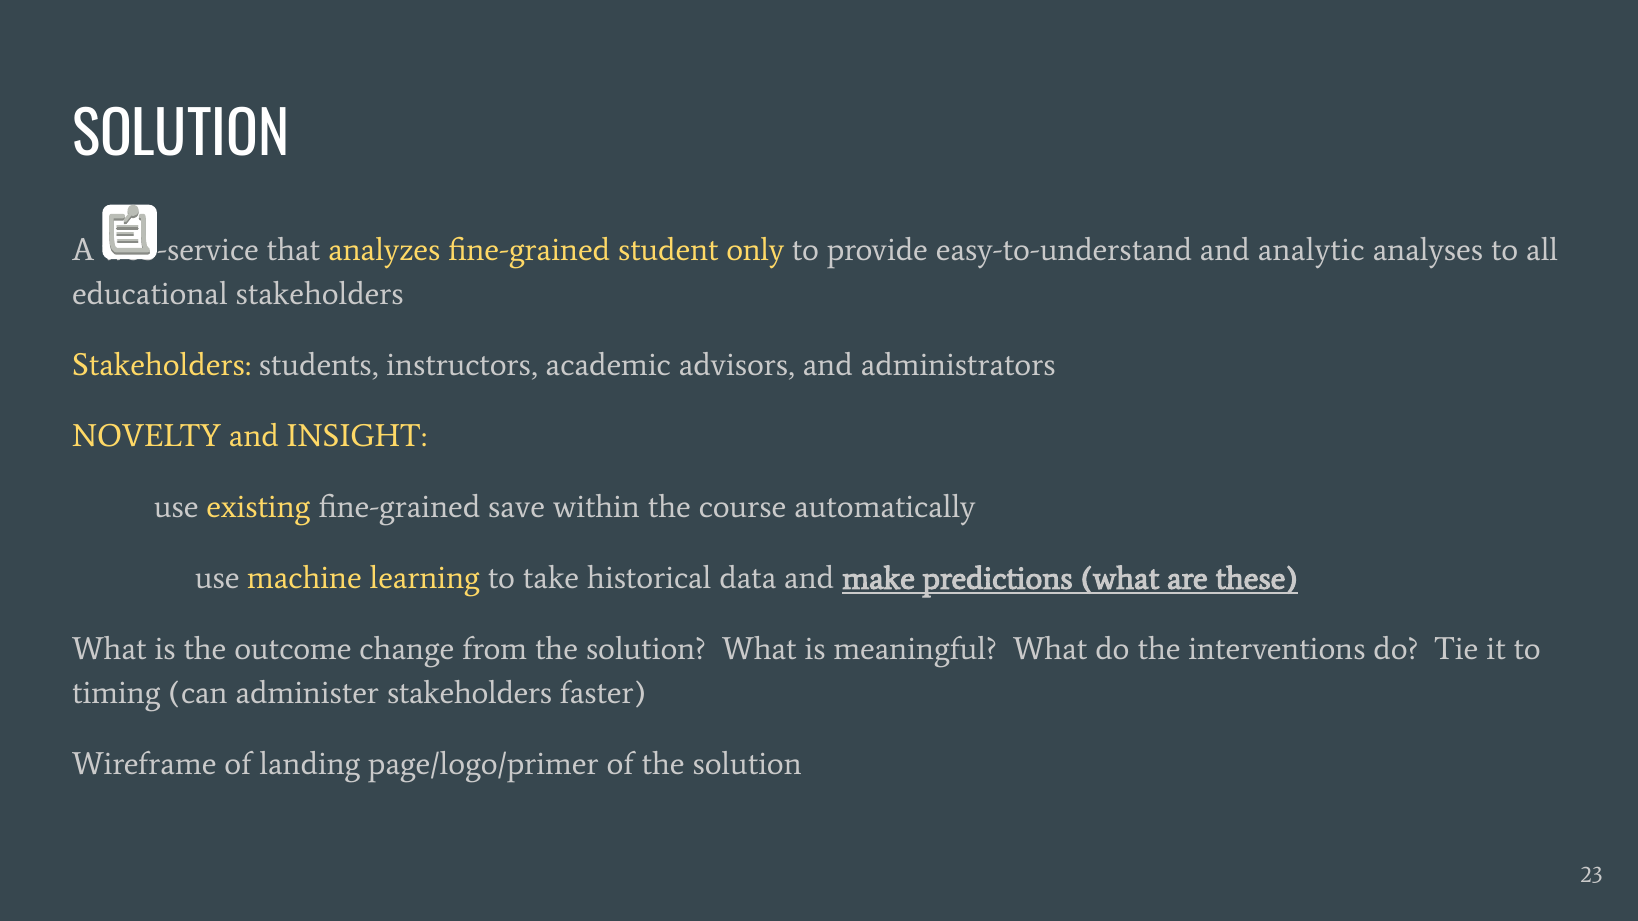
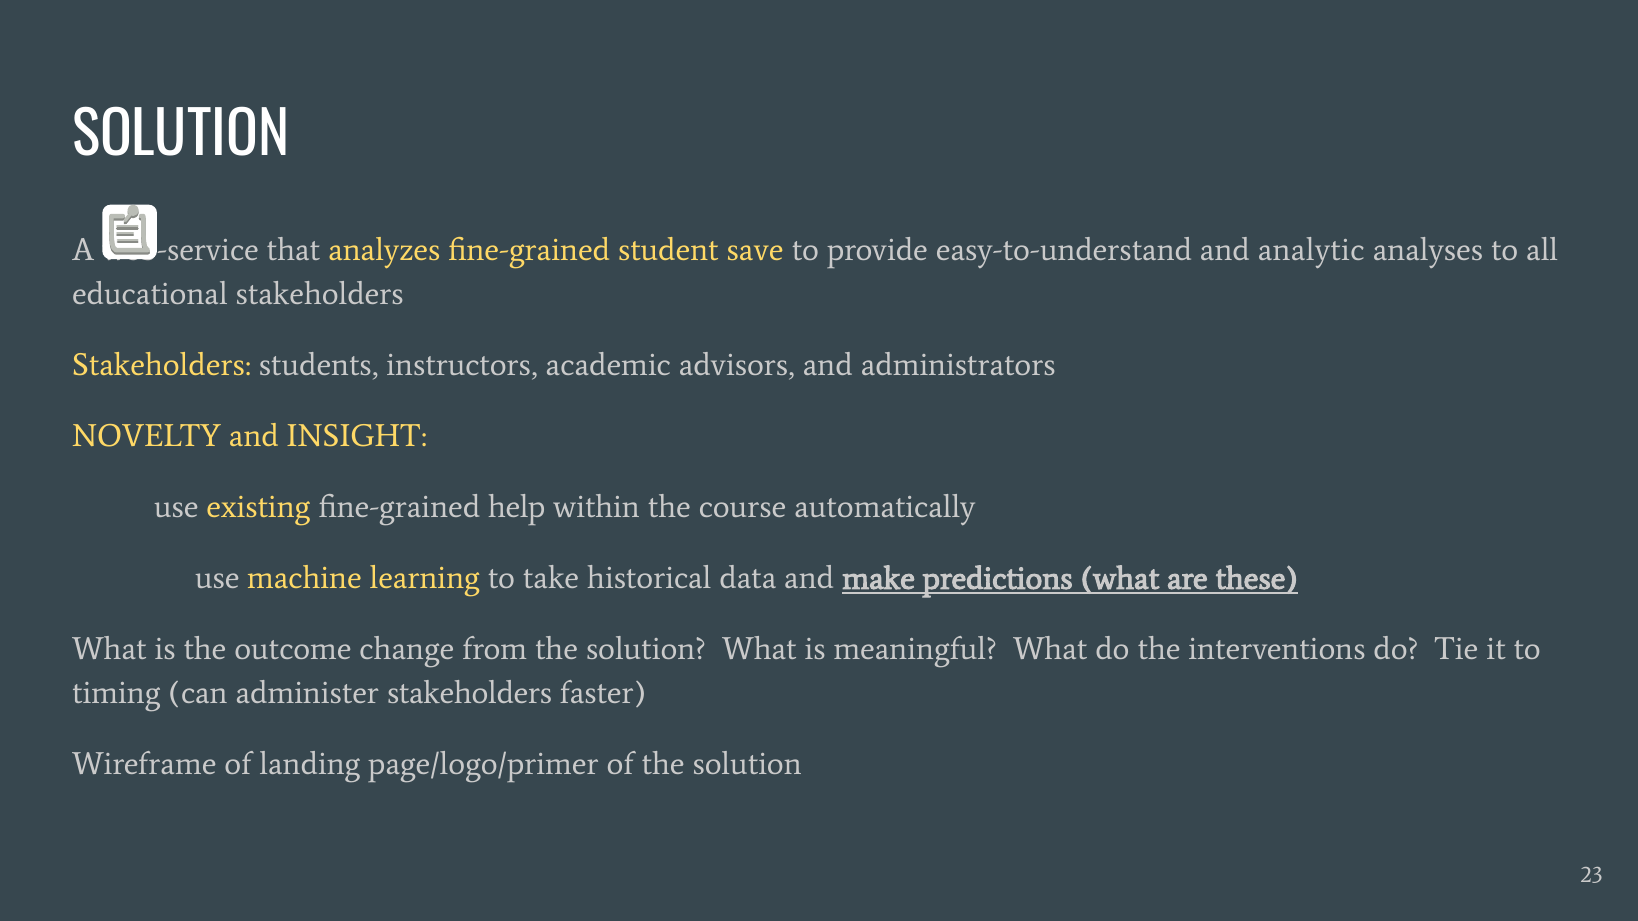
only: only -> save
save: save -> help
